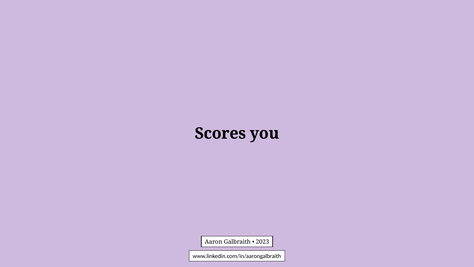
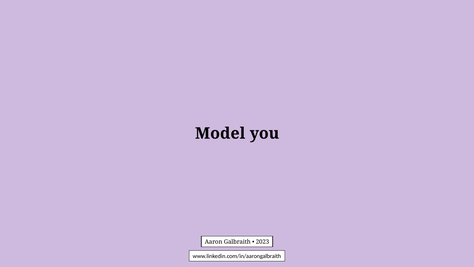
Scores: Scores -> Model
